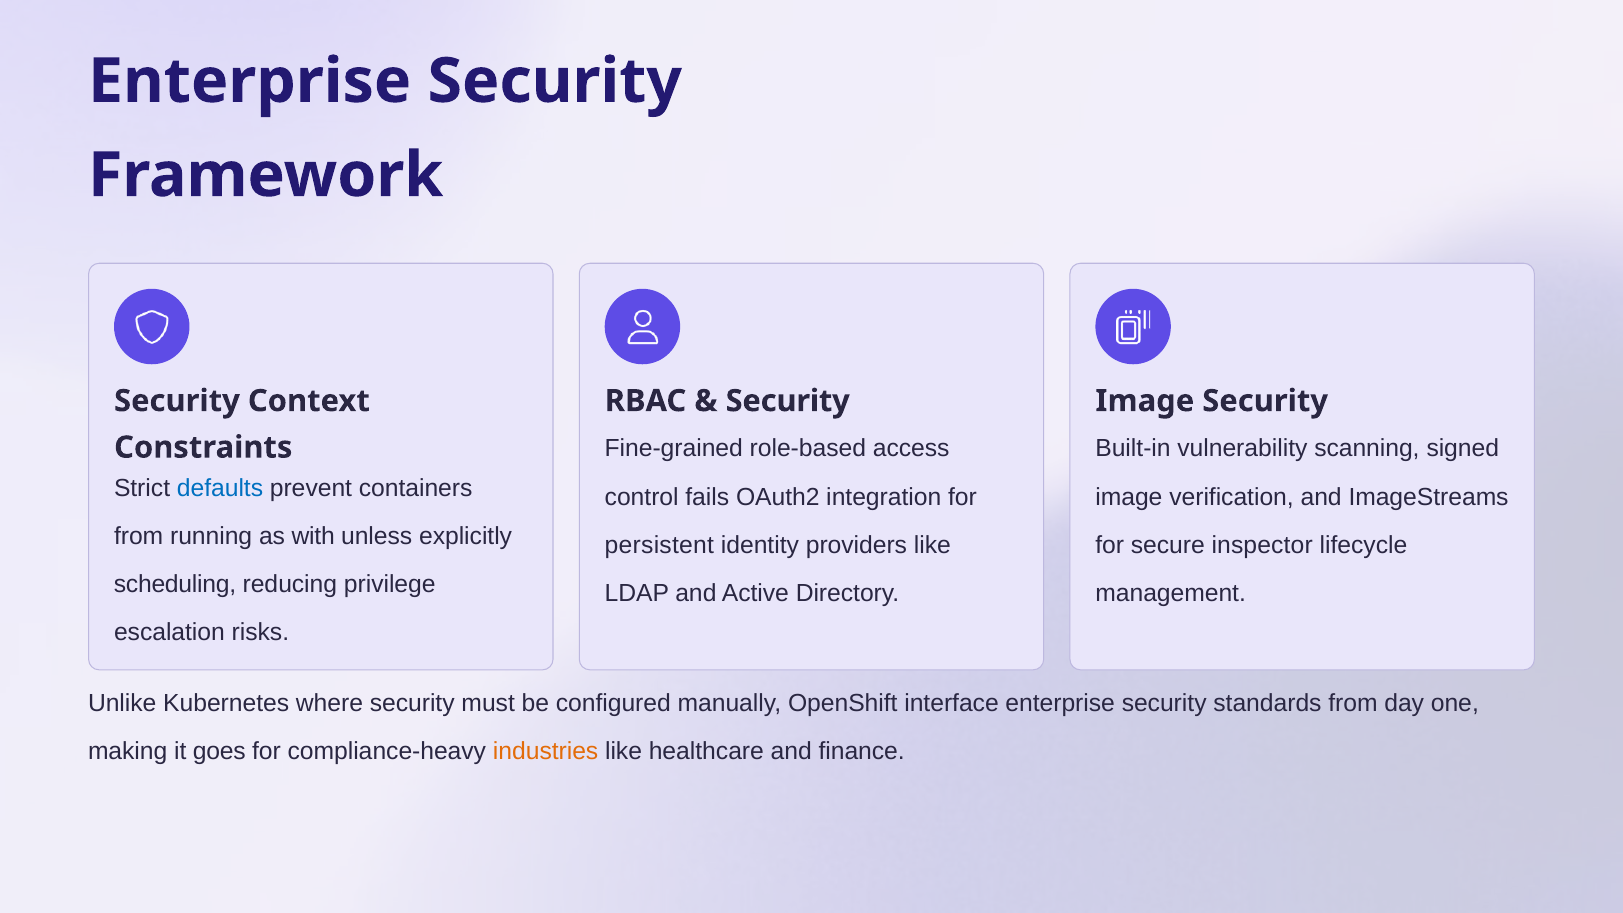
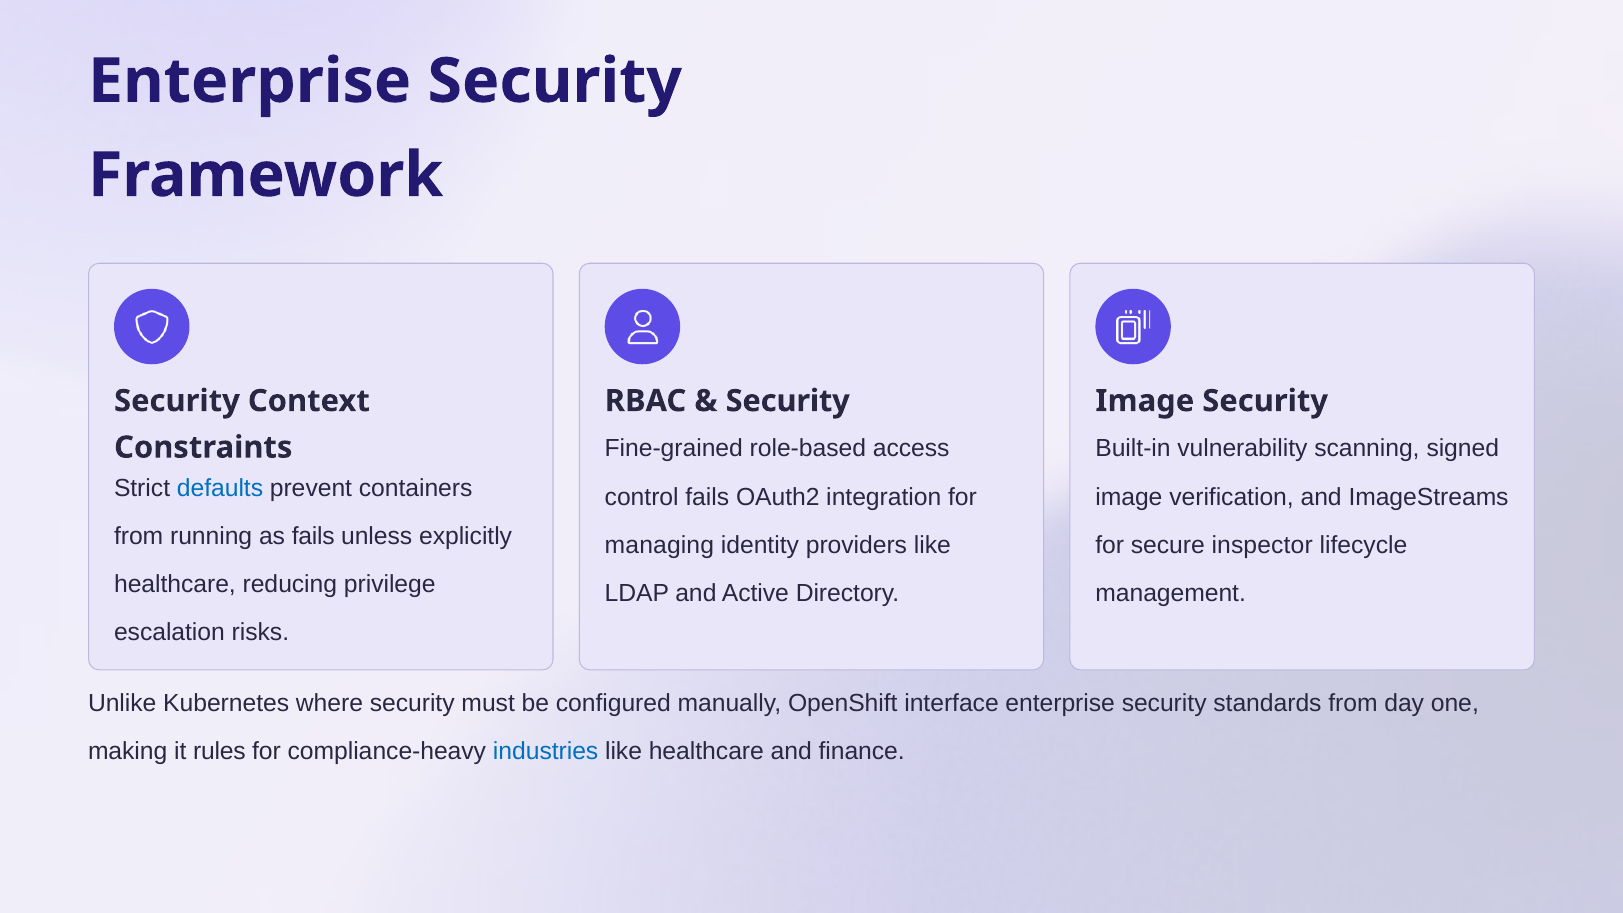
as with: with -> fails
persistent: persistent -> managing
scheduling at (175, 584): scheduling -> healthcare
goes: goes -> rules
industries colour: orange -> blue
